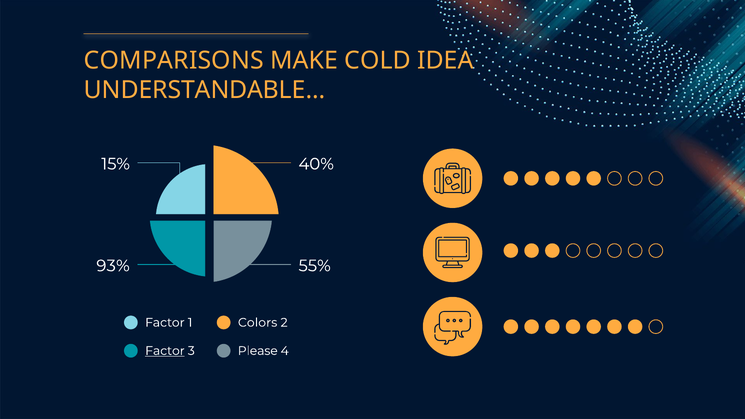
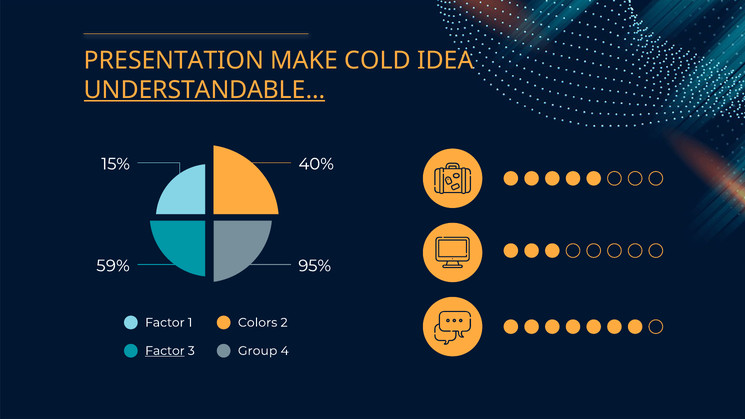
COMPARISONS: COMPARISONS -> PRESENTATION
UNDERSTANDABLE underline: none -> present
93%: 93% -> 59%
55%: 55% -> 95%
Please: Please -> Group
